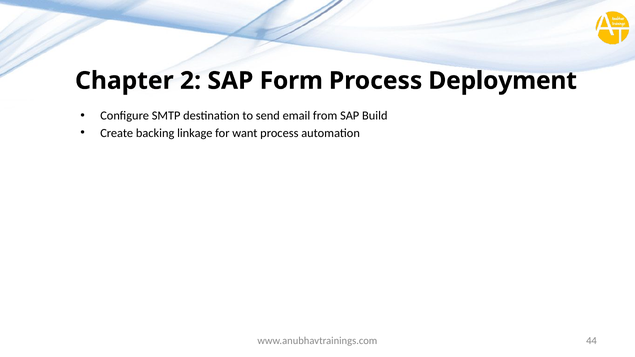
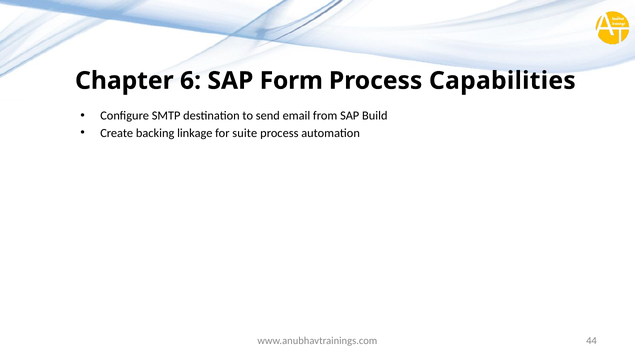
2: 2 -> 6
Deployment: Deployment -> Capabilities
want: want -> suite
